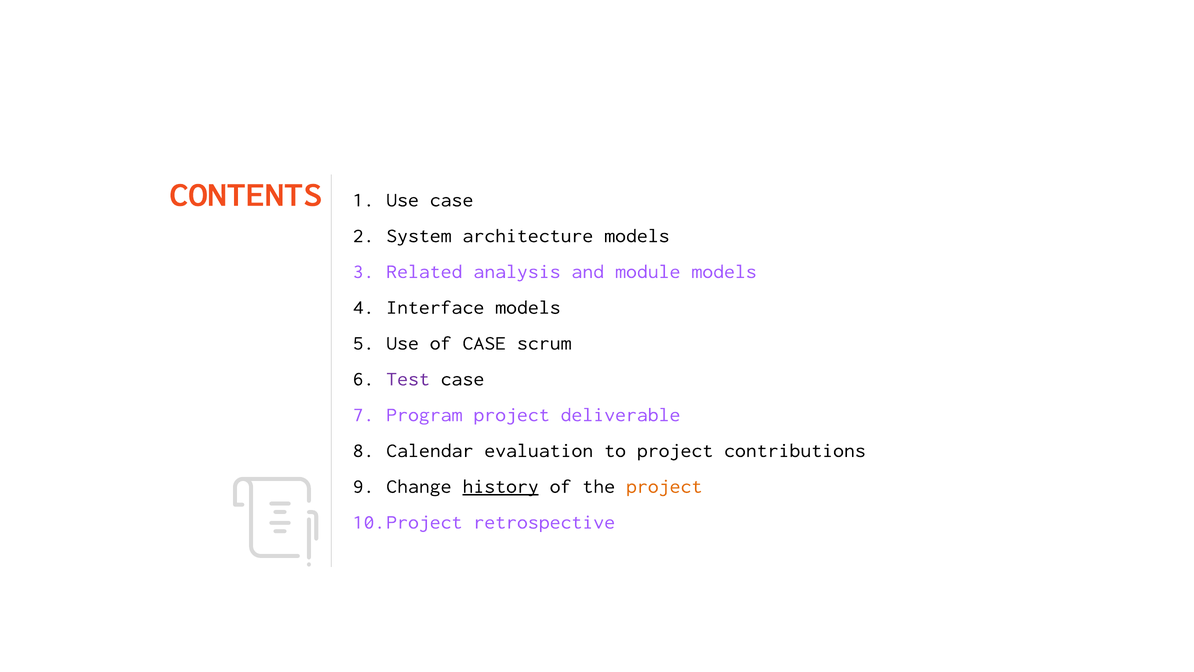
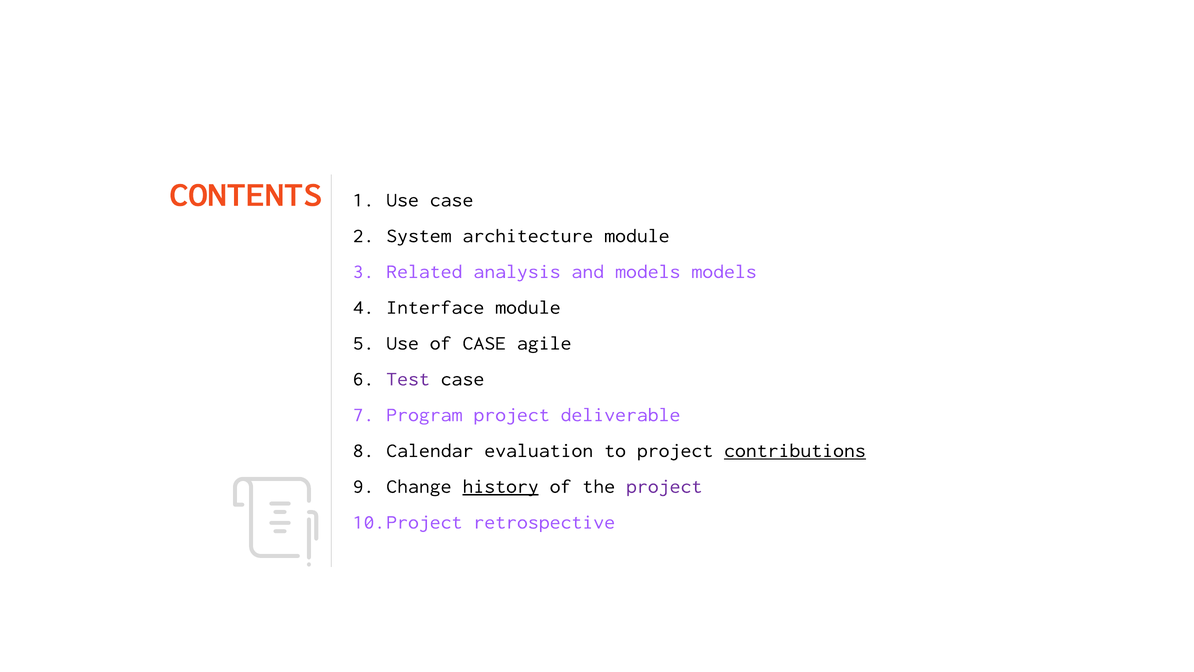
architecture models: models -> module
and module: module -> models
Interface models: models -> module
scrum: scrum -> agile
contributions underline: none -> present
project at (664, 486) colour: orange -> purple
